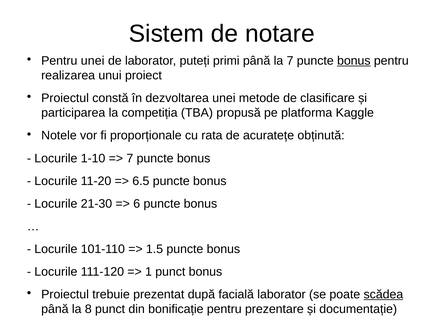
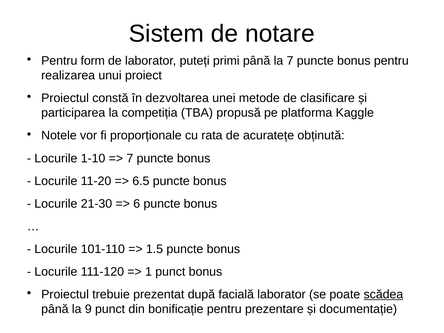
Pentru unei: unei -> form
bonus at (354, 61) underline: present -> none
8: 8 -> 9
